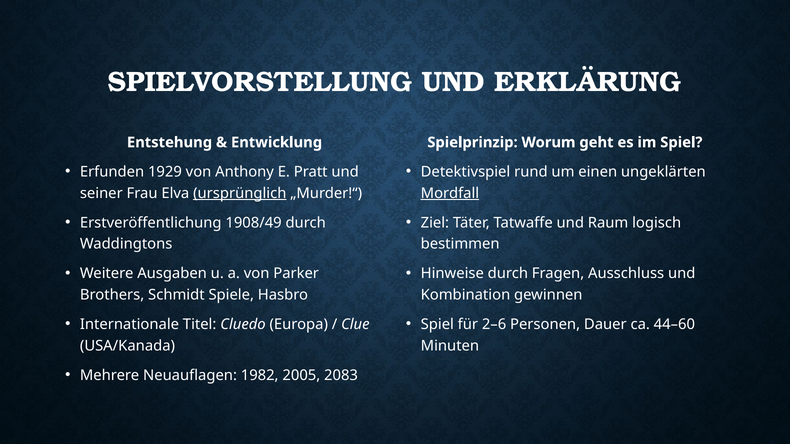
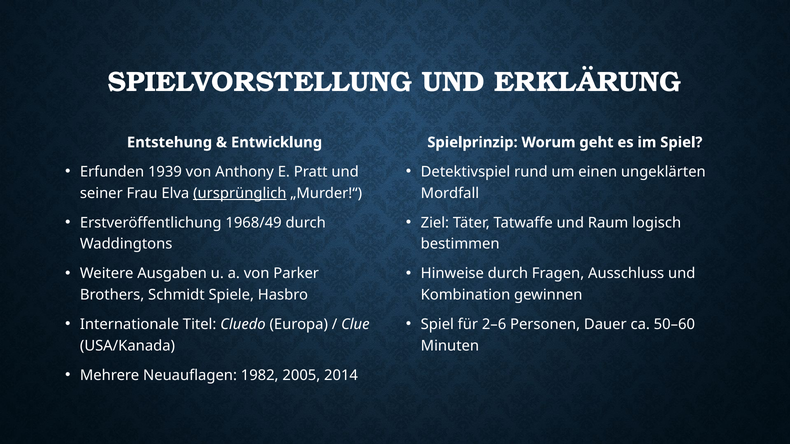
1929: 1929 -> 1939
Mordfall underline: present -> none
1908/49: 1908/49 -> 1968/49
44–60: 44–60 -> 50–60
2083: 2083 -> 2014
